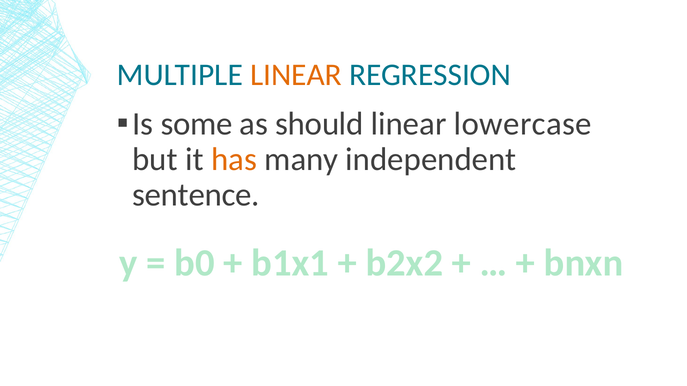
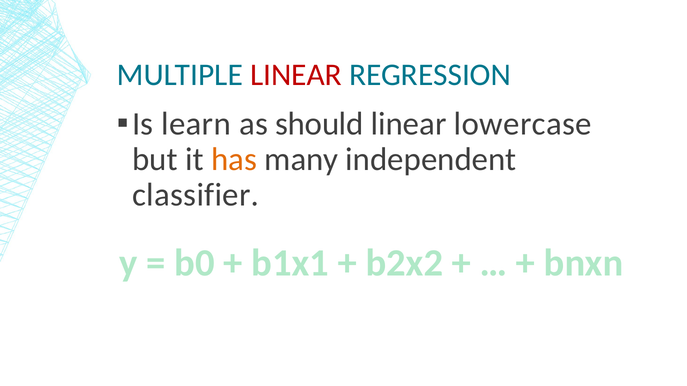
LINEAR at (296, 75) colour: orange -> red
some: some -> learn
sentence: sentence -> classifier
